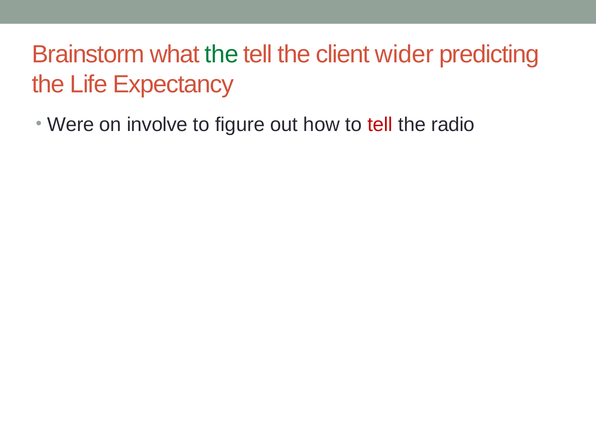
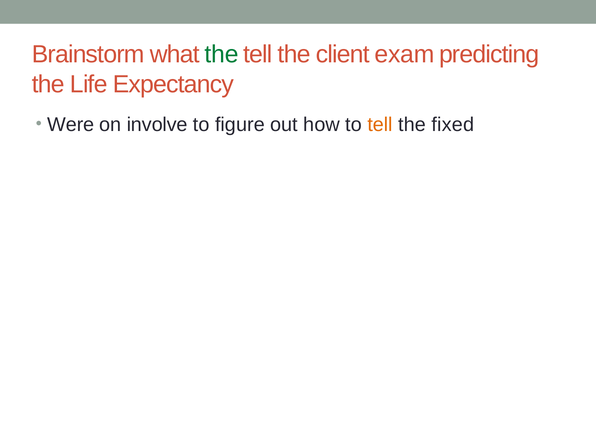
wider: wider -> exam
tell at (380, 124) colour: red -> orange
radio: radio -> fixed
